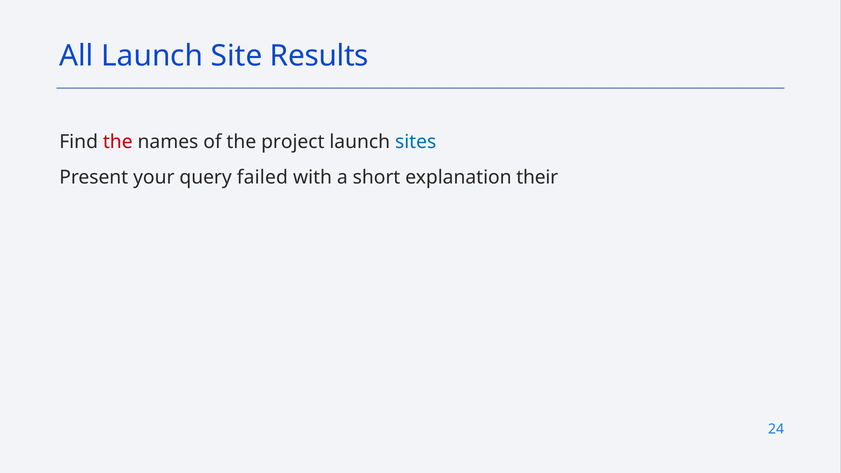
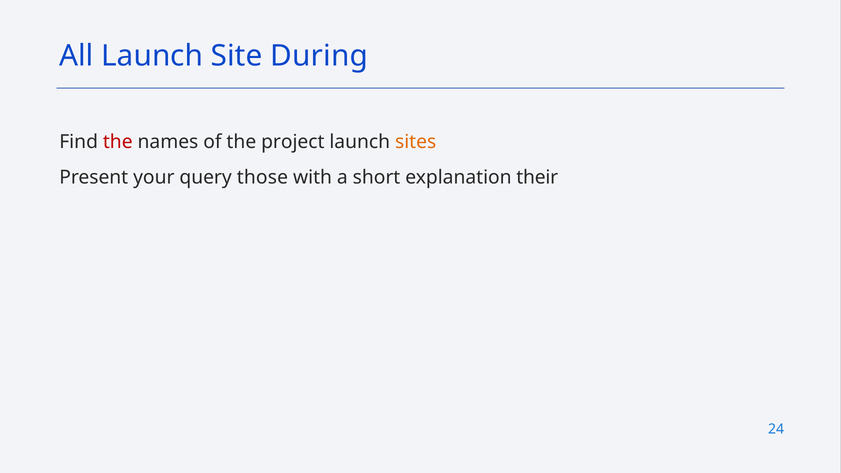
Results: Results -> During
sites colour: blue -> orange
failed: failed -> those
